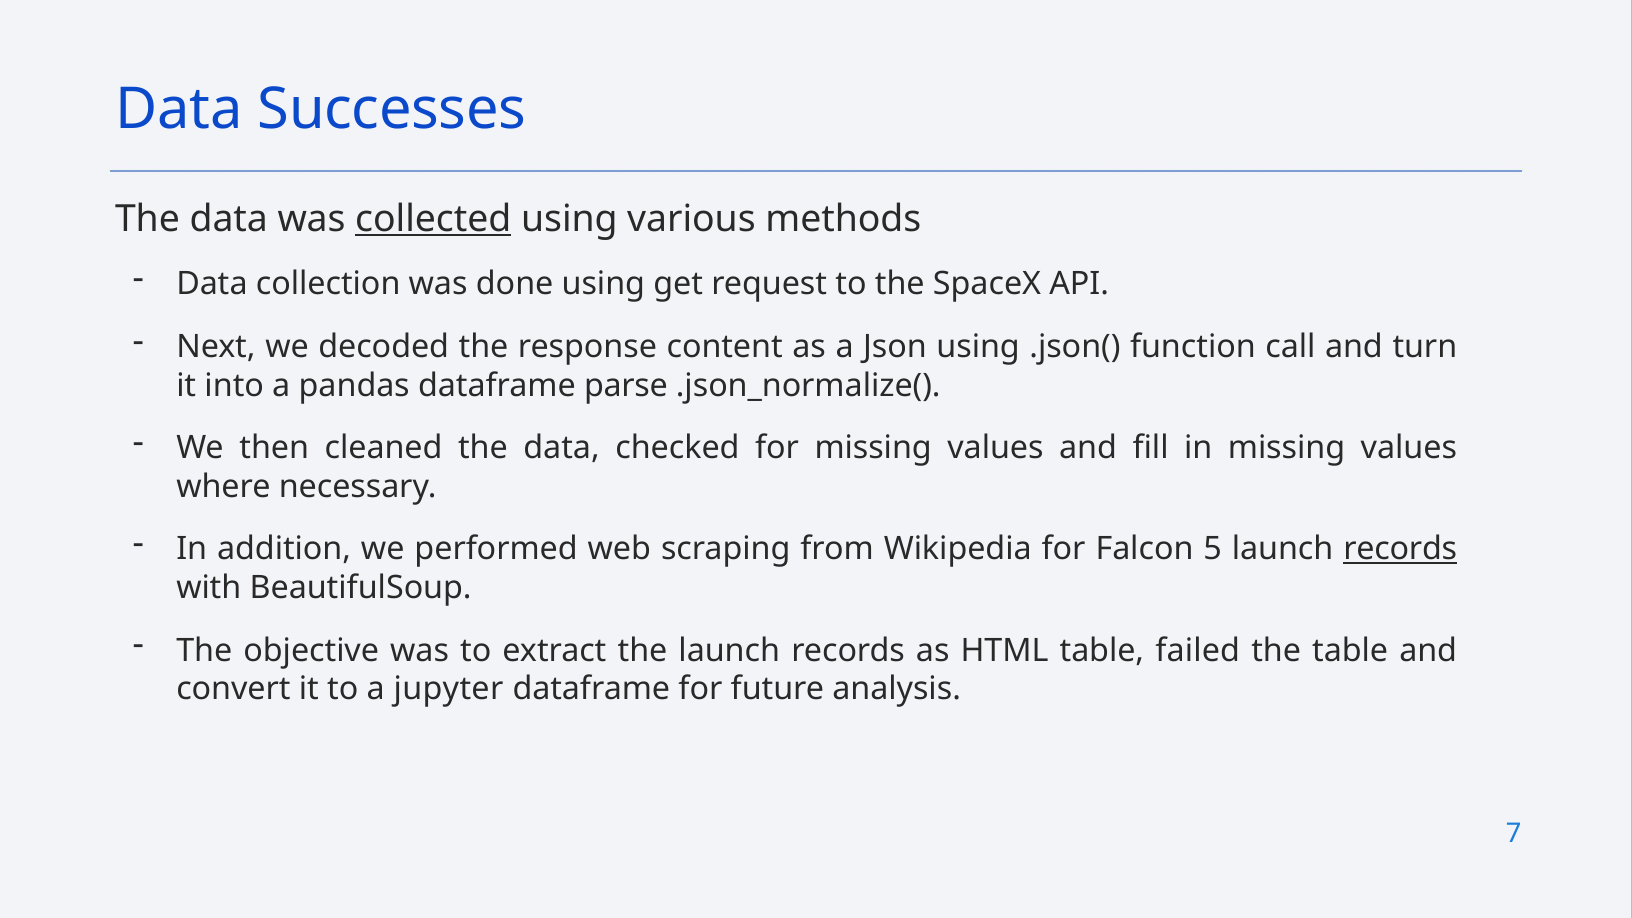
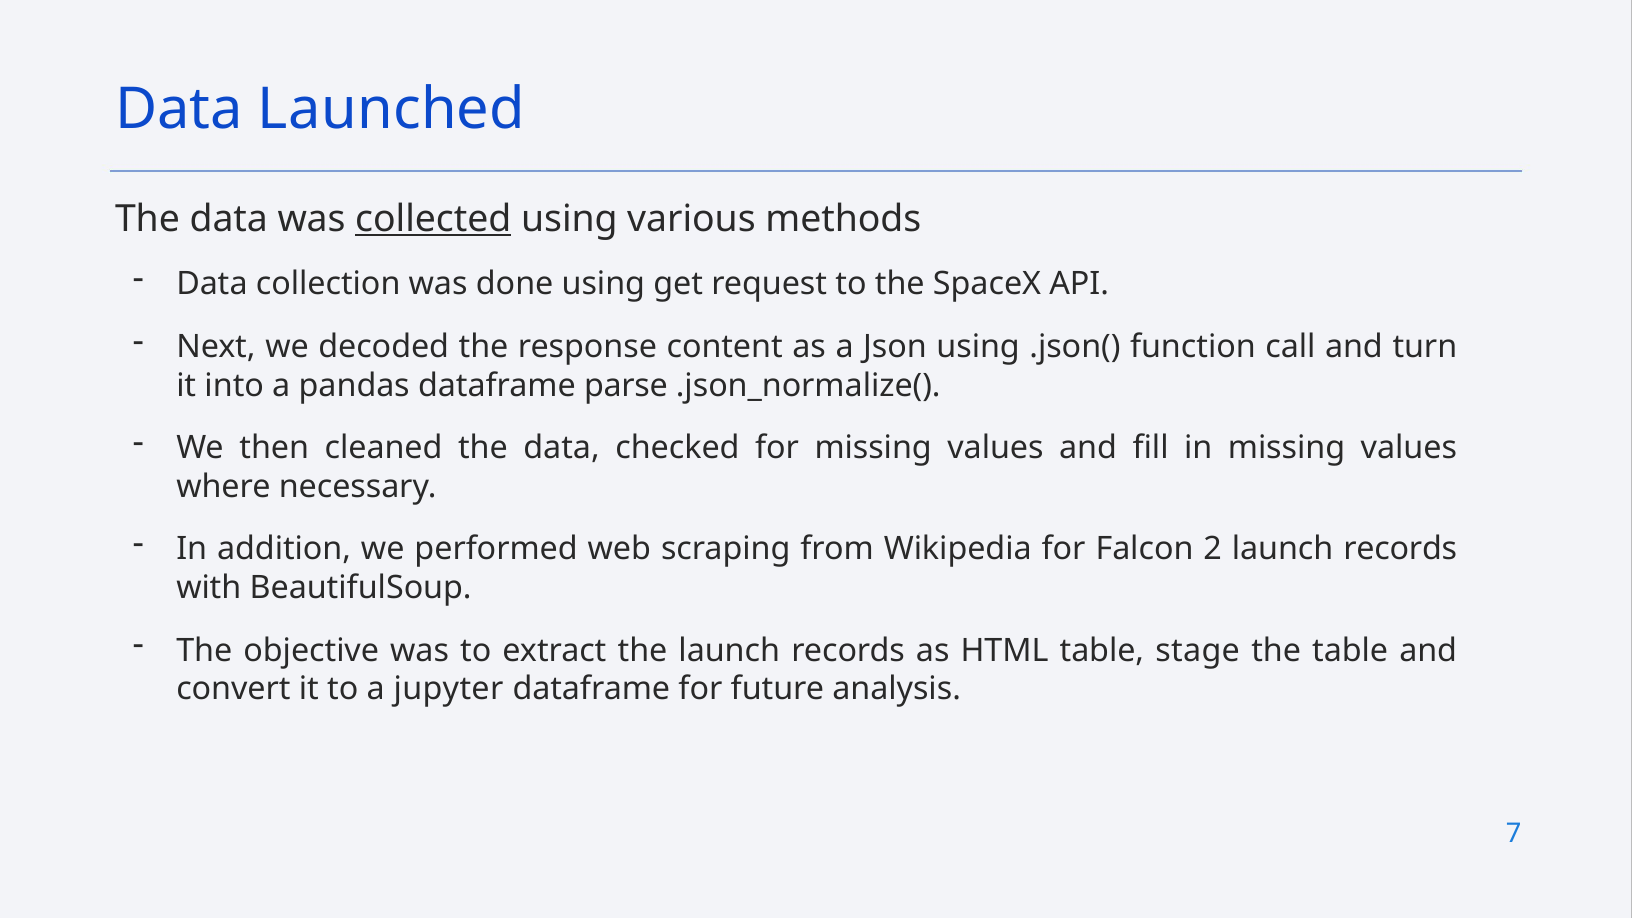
Successes: Successes -> Launched
5: 5 -> 2
records at (1400, 549) underline: present -> none
failed: failed -> stage
